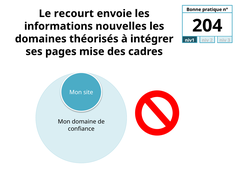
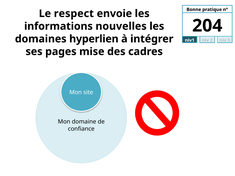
recourt: recourt -> respect
théorisés: théorisés -> hyperlien
